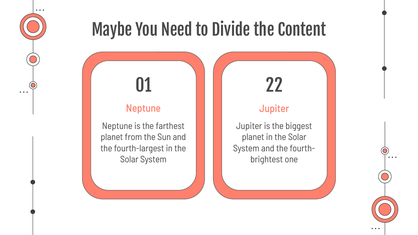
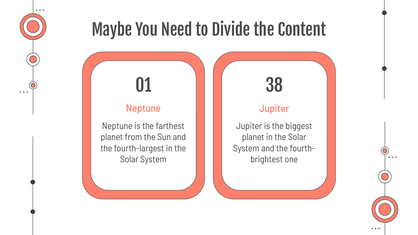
22: 22 -> 38
